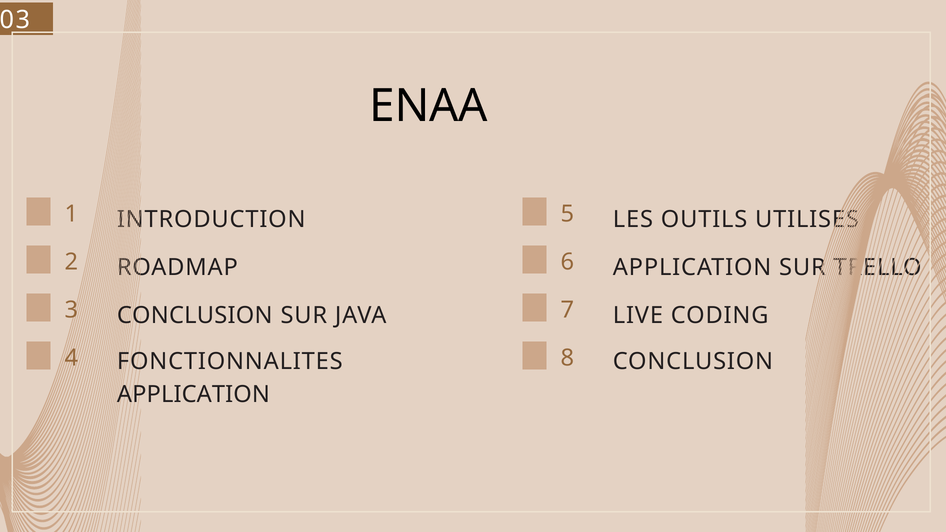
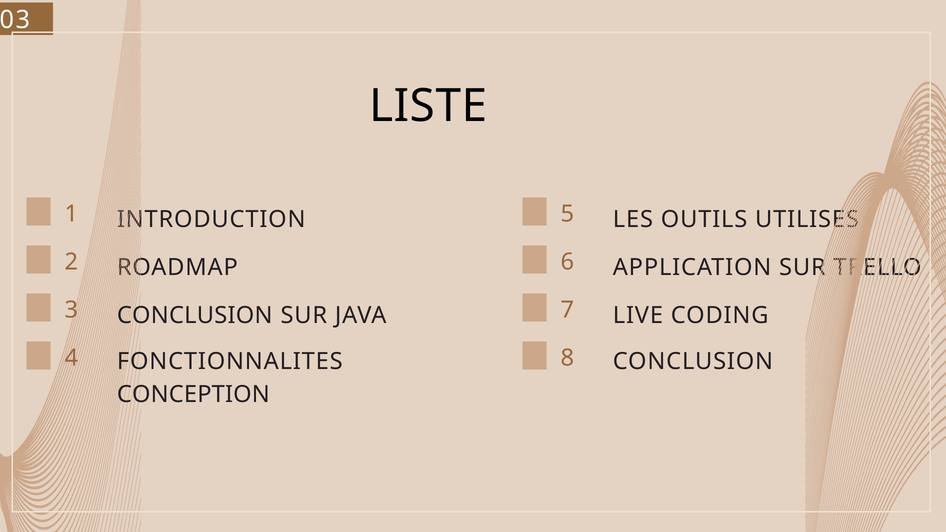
ENAA: ENAA -> LISTE
APPLICATION at (193, 395): APPLICATION -> CONCEPTION
